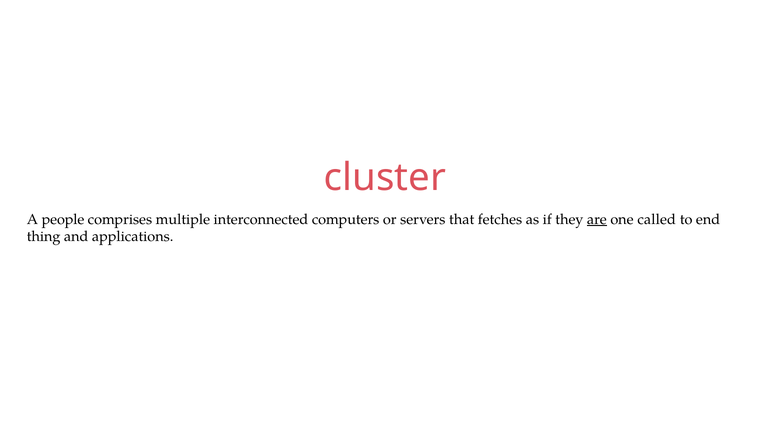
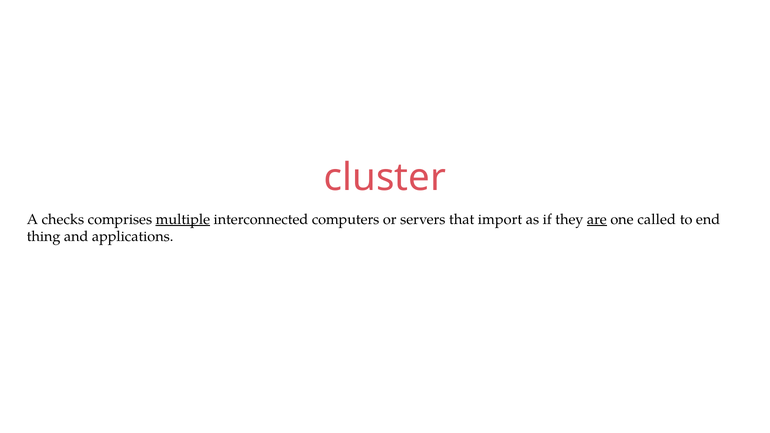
people: people -> checks
multiple underline: none -> present
fetches: fetches -> import
